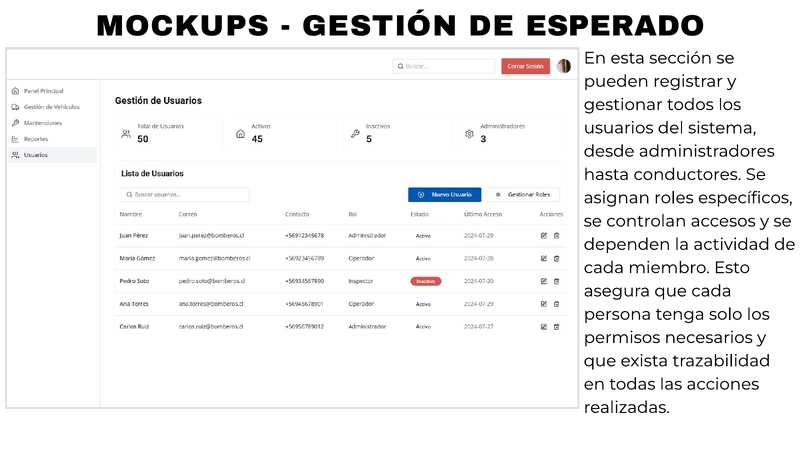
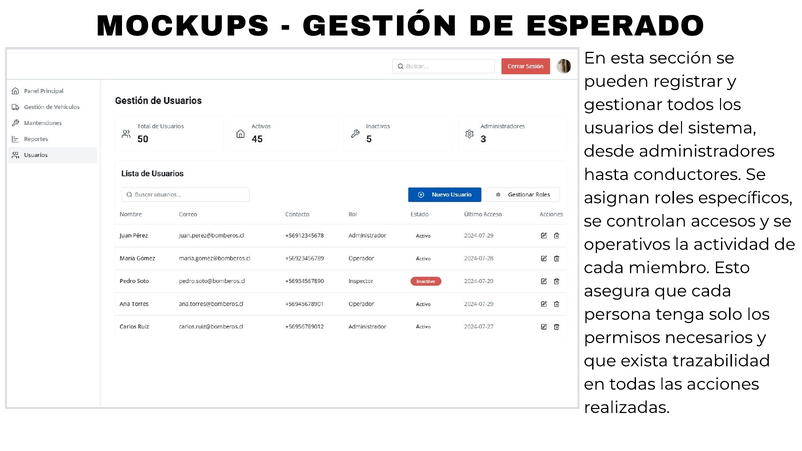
dependen: dependen -> operativos
